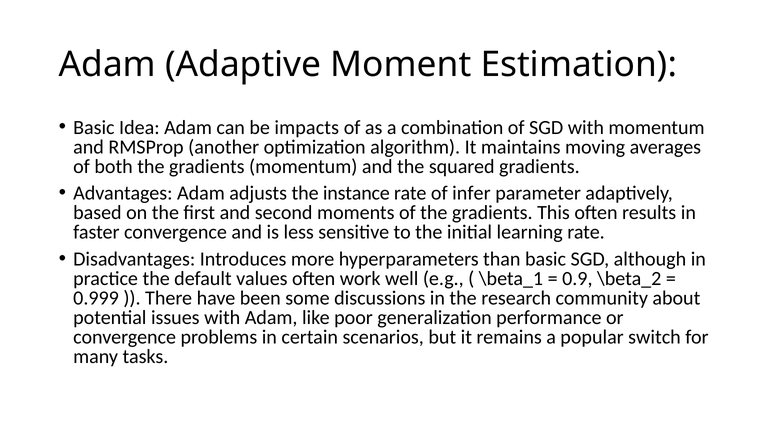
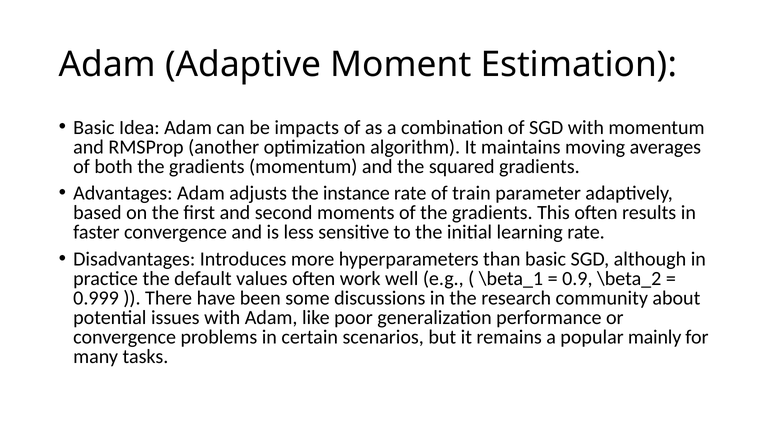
infer: infer -> train
switch: switch -> mainly
